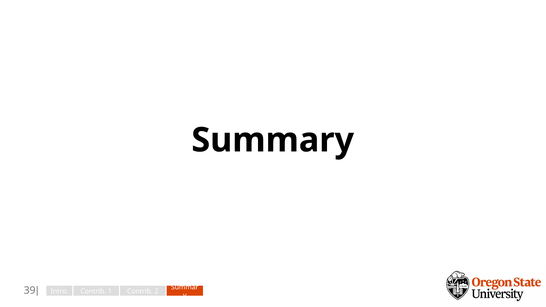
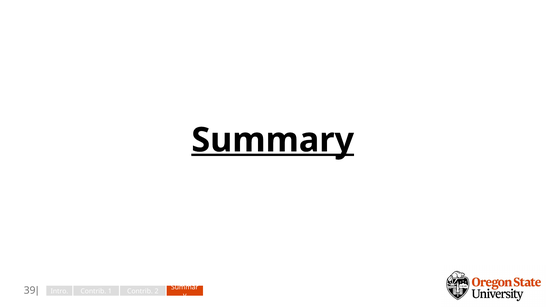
Summary underline: none -> present
